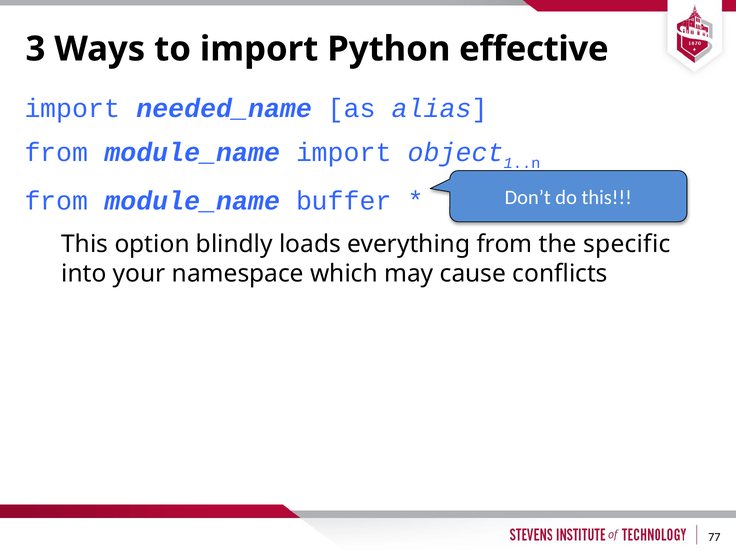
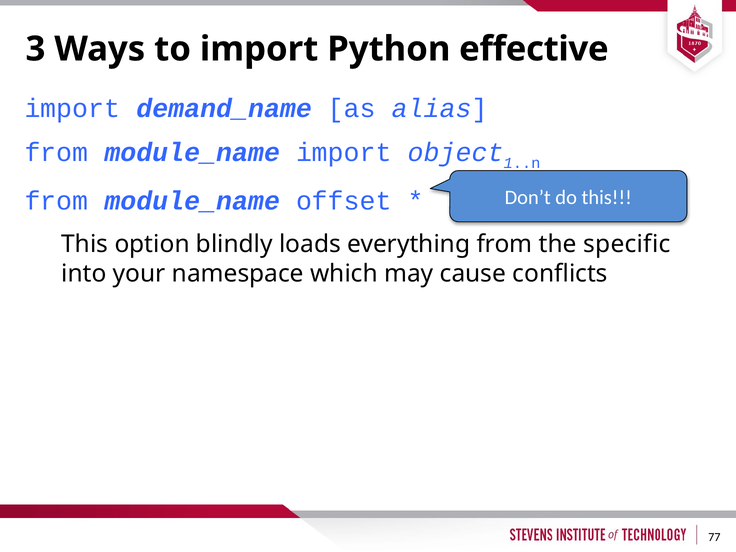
needed_name: needed_name -> demand_name
buffer: buffer -> offset
